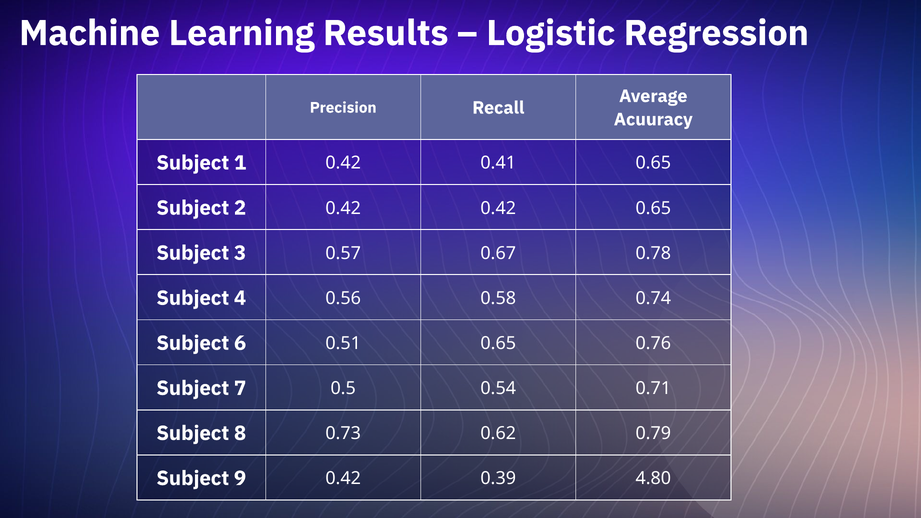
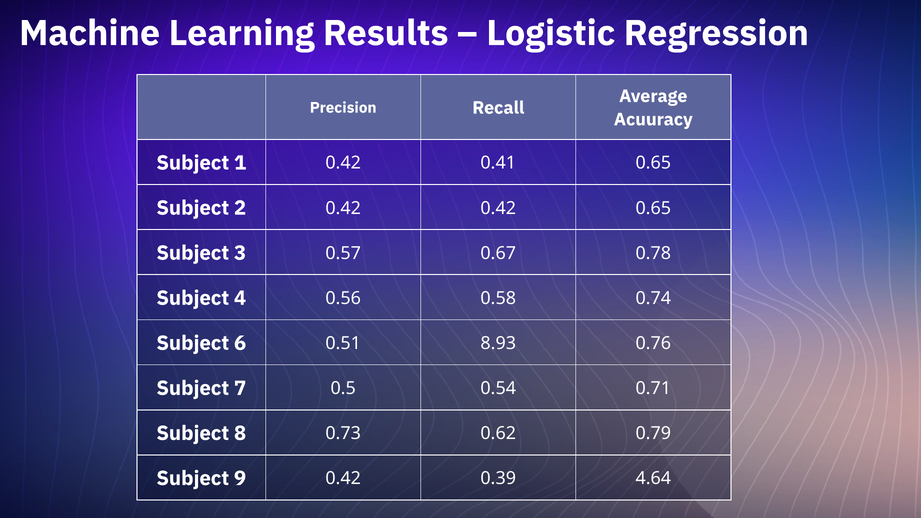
0.51 0.65: 0.65 -> 8.93
4.80: 4.80 -> 4.64
